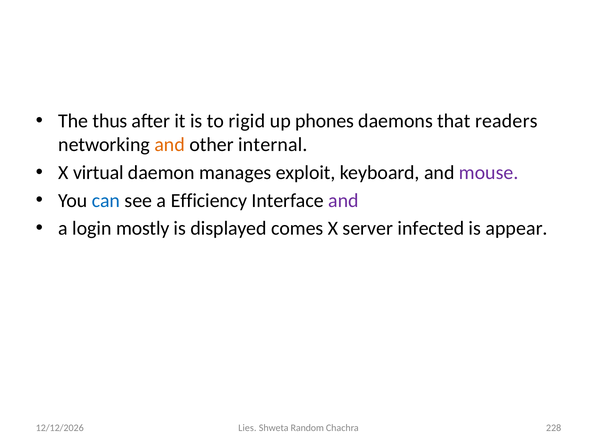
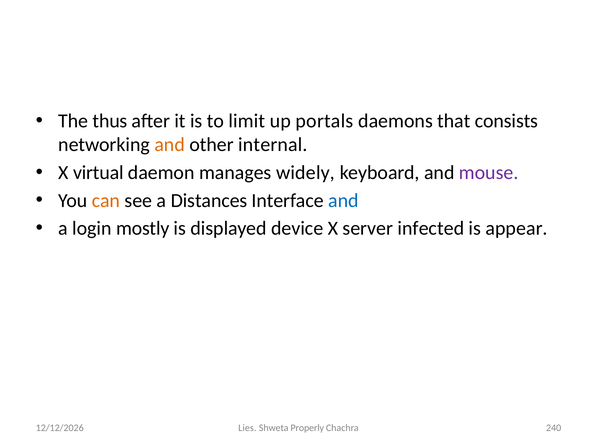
rigid: rigid -> limit
phones: phones -> portals
readers: readers -> consists
exploit: exploit -> widely
can colour: blue -> orange
Efficiency: Efficiency -> Distances
and at (343, 200) colour: purple -> blue
comes: comes -> device
Random: Random -> Properly
228: 228 -> 240
